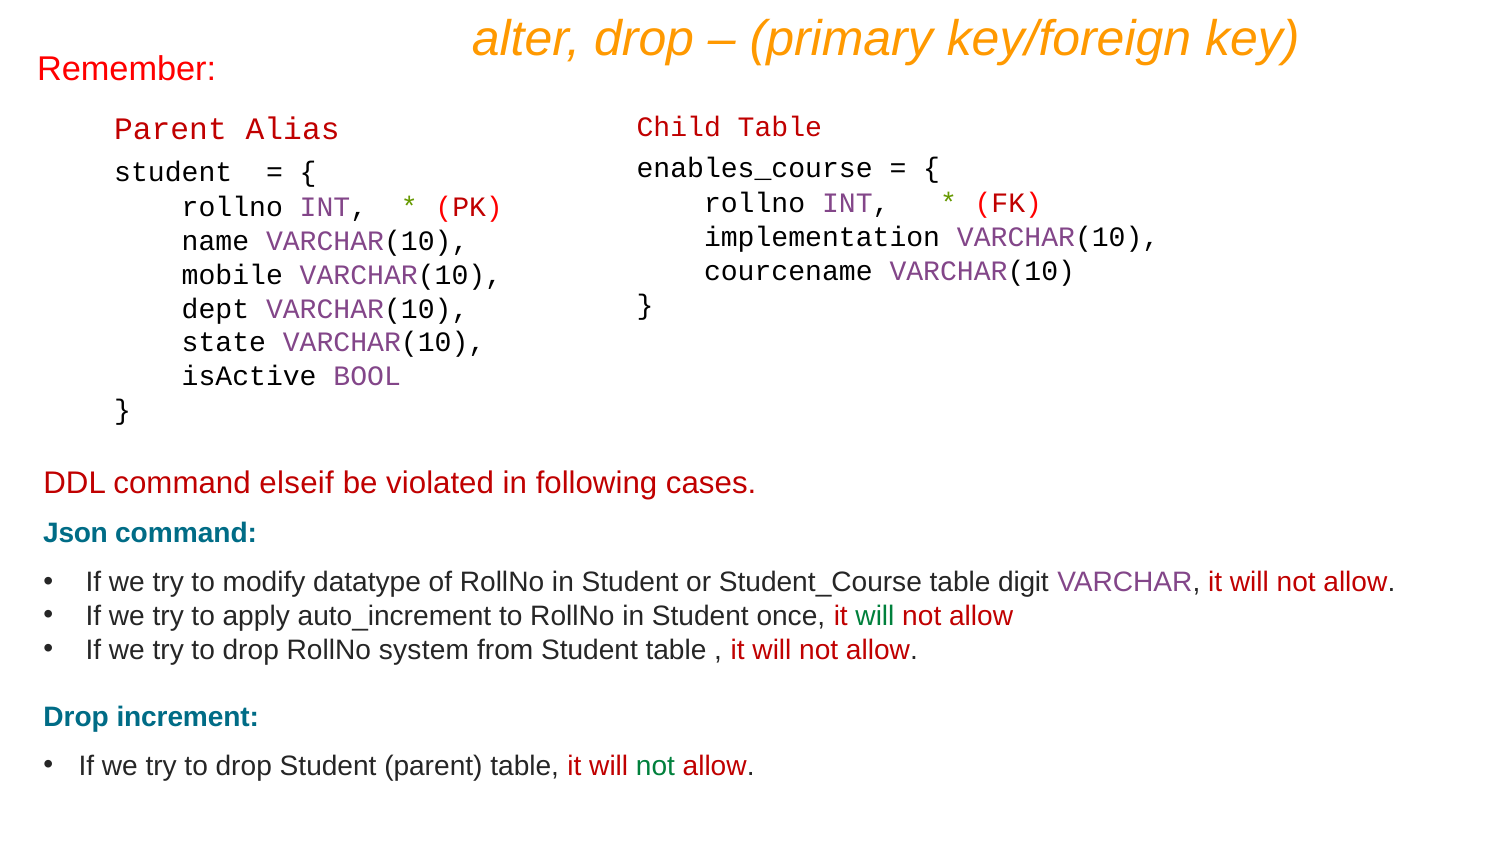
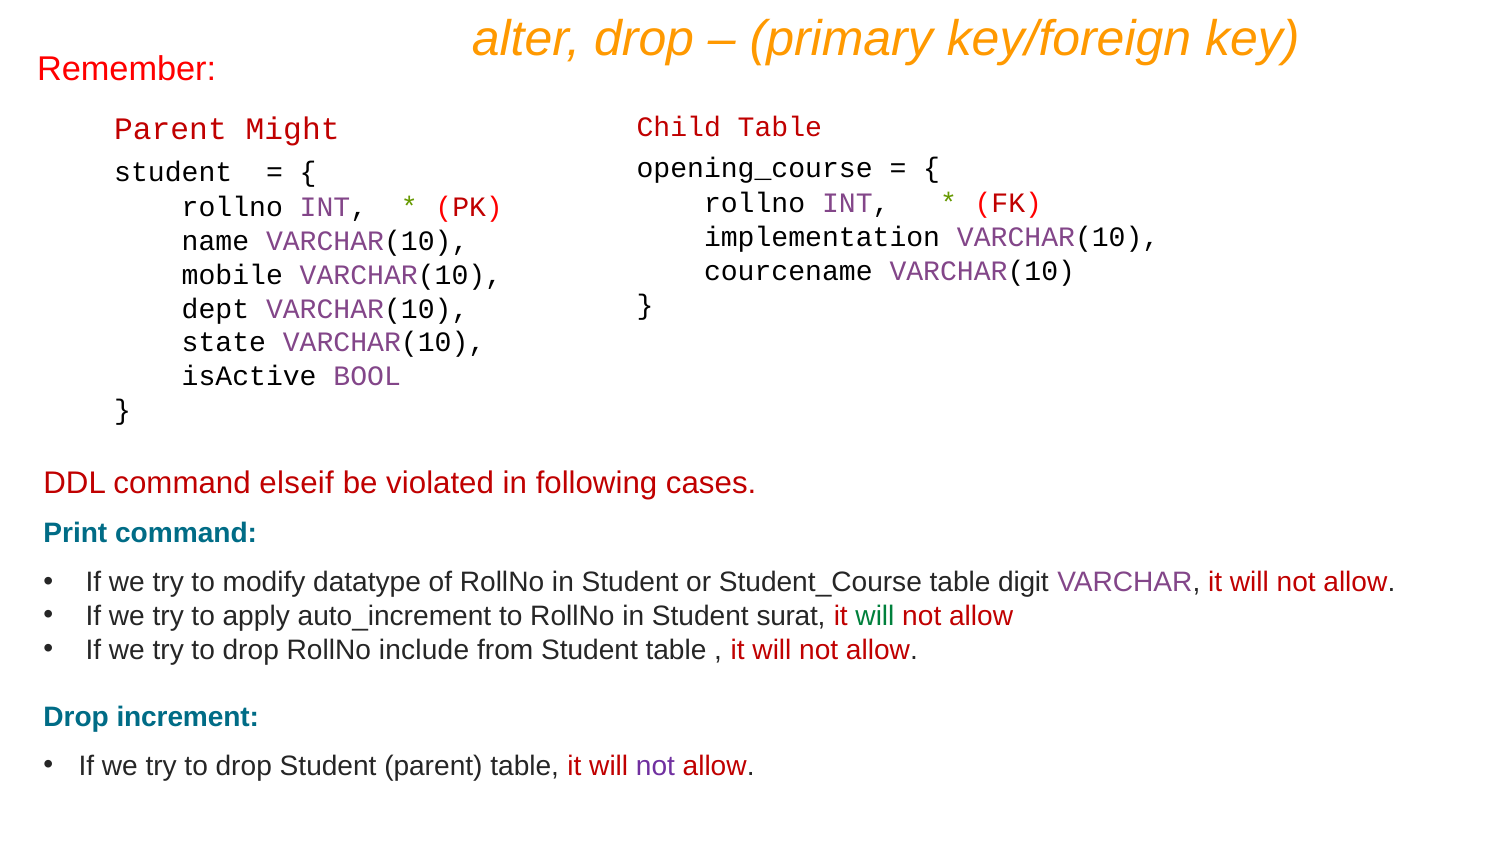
Alias: Alias -> Might
enables_course: enables_course -> opening_course
Json: Json -> Print
once: once -> surat
system: system -> include
not at (655, 766) colour: green -> purple
